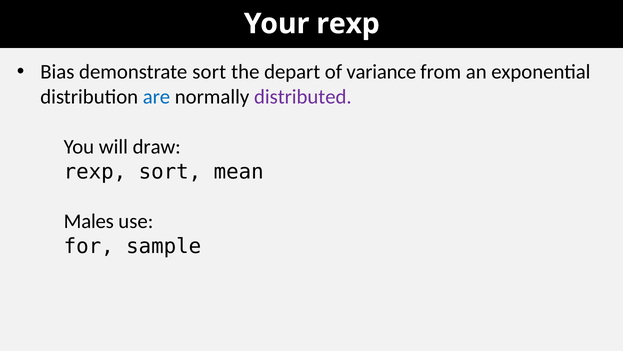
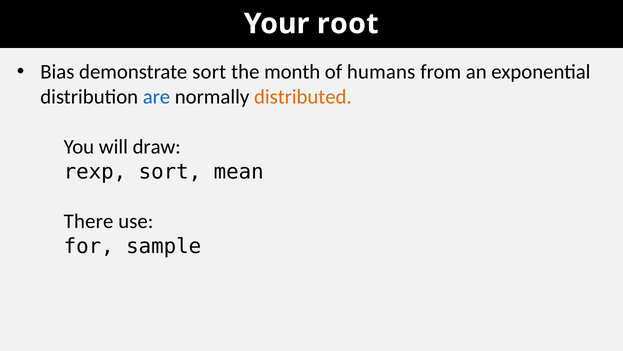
Your rexp: rexp -> root
depart: depart -> month
variance: variance -> humans
distributed colour: purple -> orange
Males: Males -> There
